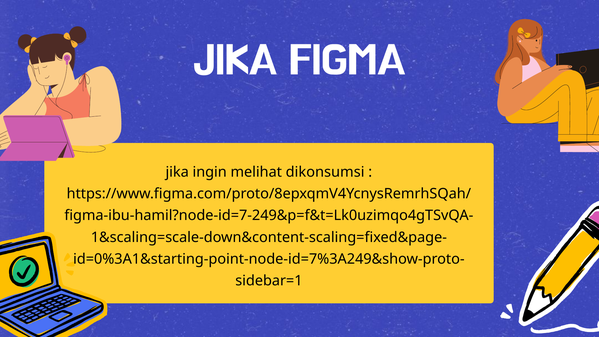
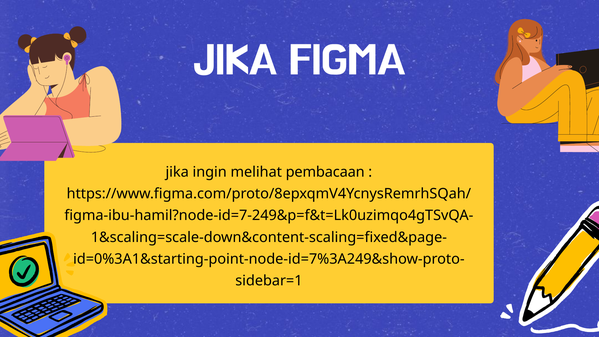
dikonsumsi: dikonsumsi -> pembacaan
